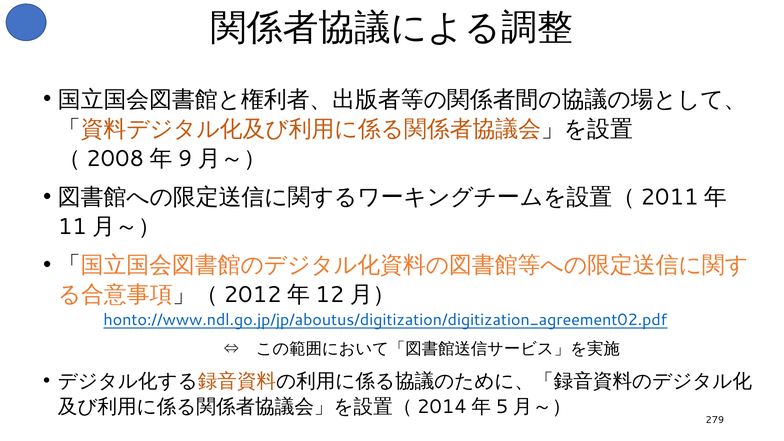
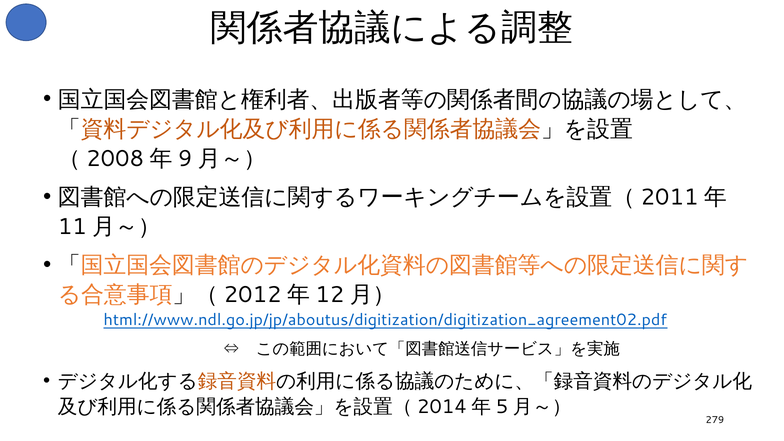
honto://www.ndl.go.jp/jp/aboutus/digitization/digitization_agreement02.pdf: honto://www.ndl.go.jp/jp/aboutus/digitization/digitization_agreement02.pdf -> html://www.ndl.go.jp/jp/aboutus/digitization/digitization_agreement02.pdf
